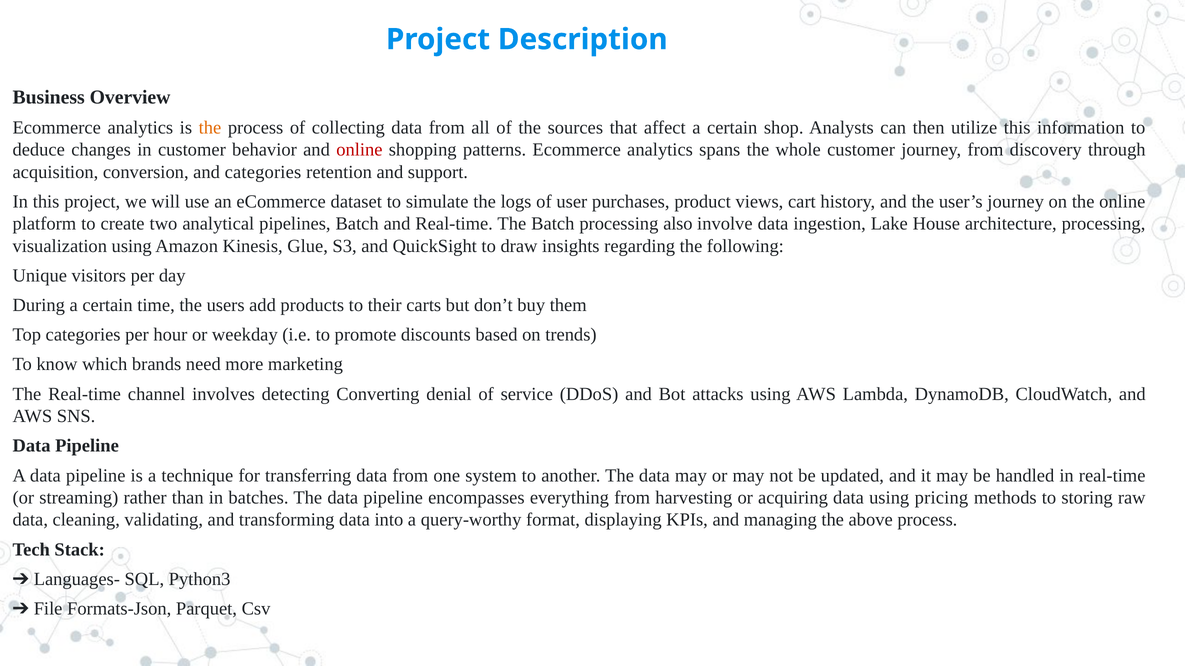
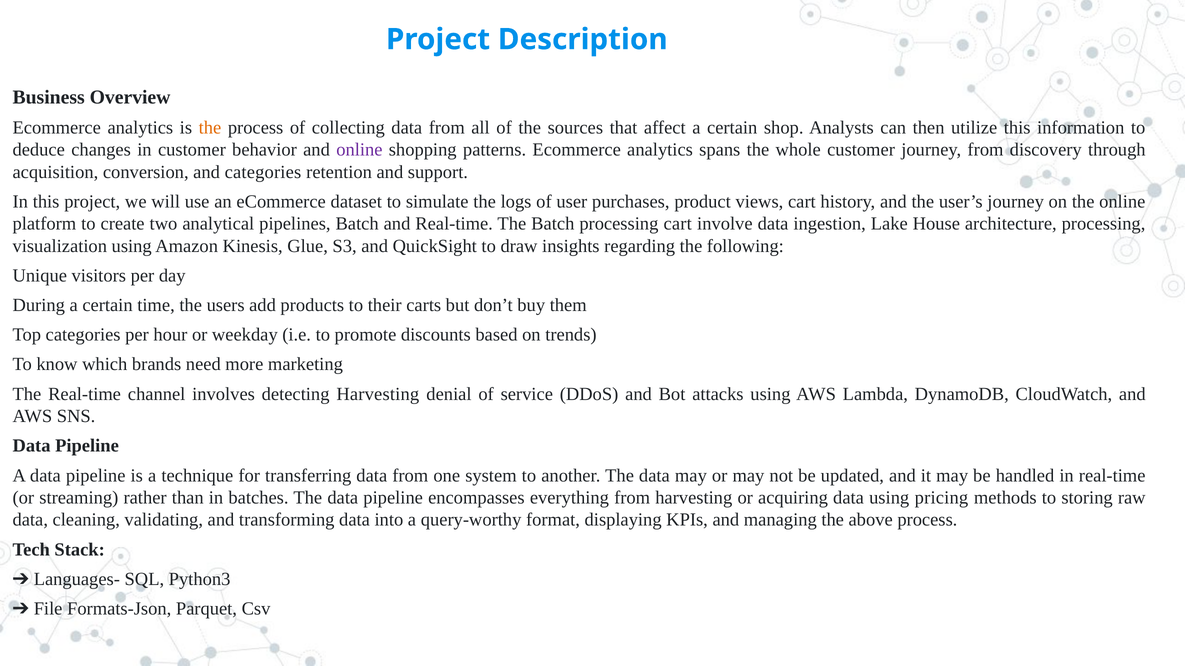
online at (359, 150) colour: red -> purple
processing also: also -> cart
detecting Converting: Converting -> Harvesting
